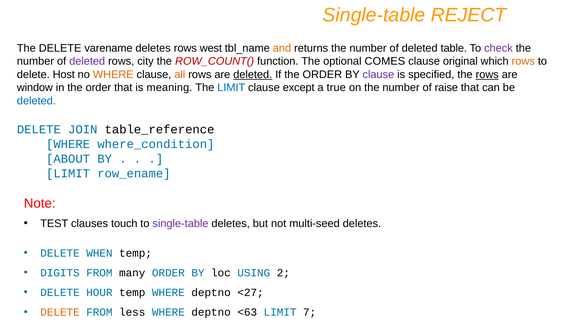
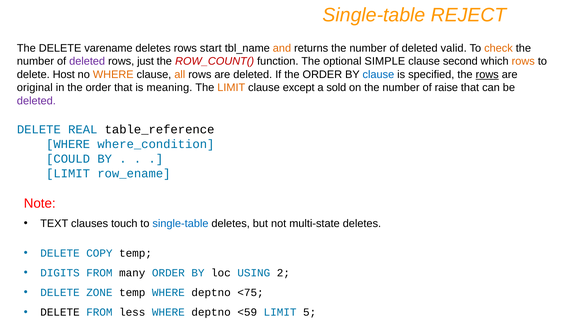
west: west -> start
table: table -> valid
check colour: purple -> orange
city: city -> just
COMES: COMES -> SIMPLE
original: original -> second
deleted at (253, 74) underline: present -> none
clause at (378, 74) colour: purple -> blue
window: window -> original
LIMIT at (231, 88) colour: blue -> orange
true: true -> sold
deleted at (36, 101) colour: blue -> purple
JOIN: JOIN -> REAL
ABOUT: ABOUT -> COULD
TEST: TEST -> TEXT
single-table at (180, 223) colour: purple -> blue
multi-seed: multi-seed -> multi-state
WHEN: WHEN -> COPY
HOUR: HOUR -> ZONE
<27: <27 -> <75
DELETE at (60, 312) colour: orange -> black
<63: <63 -> <59
7: 7 -> 5
